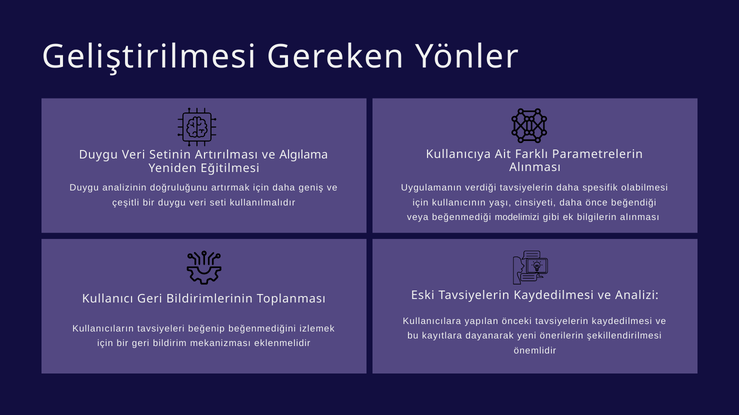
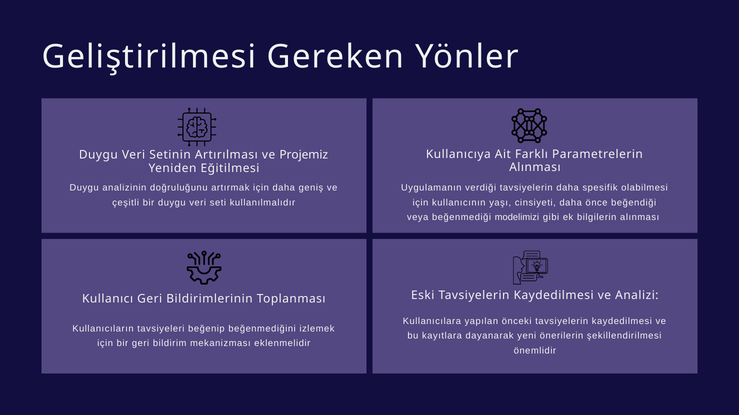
Algılama: Algılama -> Projemiz
